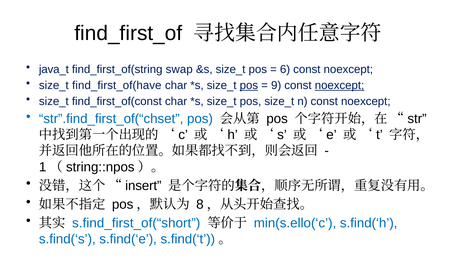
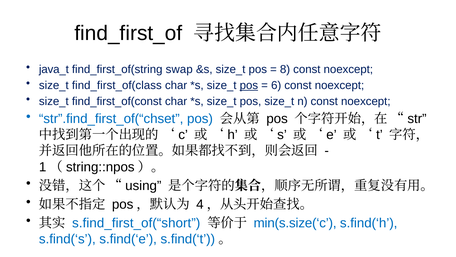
6: 6 -> 8
find_first_of(have: find_first_of(have -> find_first_of(class
9: 9 -> 6
noexcept at (340, 85) underline: present -> none
insert: insert -> using
8: 8 -> 4
min(s.ello(‘c: min(s.ello(‘c -> min(s.size(‘c
